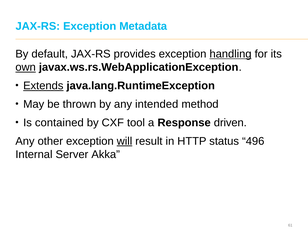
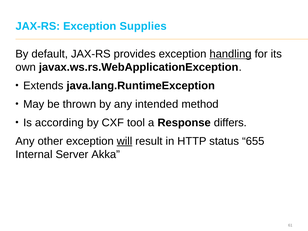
Metadata: Metadata -> Supplies
own underline: present -> none
Extends underline: present -> none
contained: contained -> according
driven: driven -> differs
496: 496 -> 655
